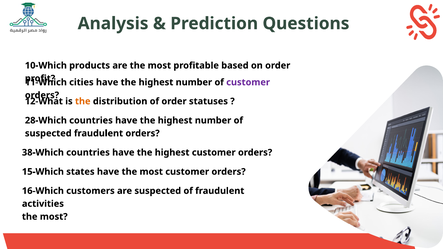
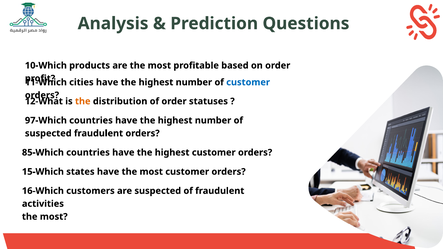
customer at (248, 82) colour: purple -> blue
28-Which: 28-Which -> 97-Which
38-Which: 38-Which -> 85-Which
